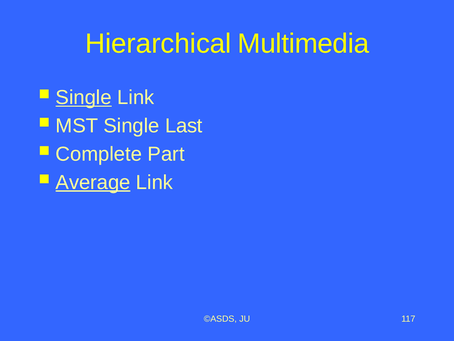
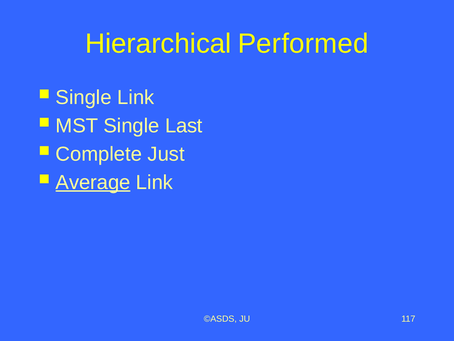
Multimedia: Multimedia -> Performed
Single at (84, 97) underline: present -> none
Part: Part -> Just
